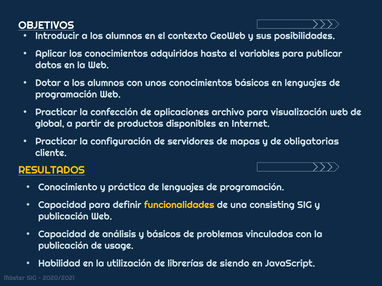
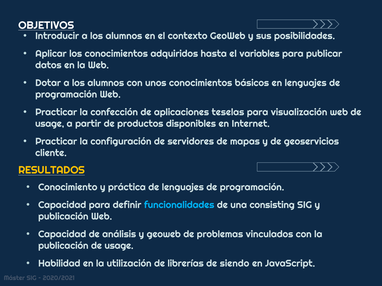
archivo: archivo -> teselas
global at (50, 124): global -> usage
obligatorias: obligatorias -> geoservicios
funcionalidades colour: yellow -> light blue
y básicos: básicos -> geoweb
